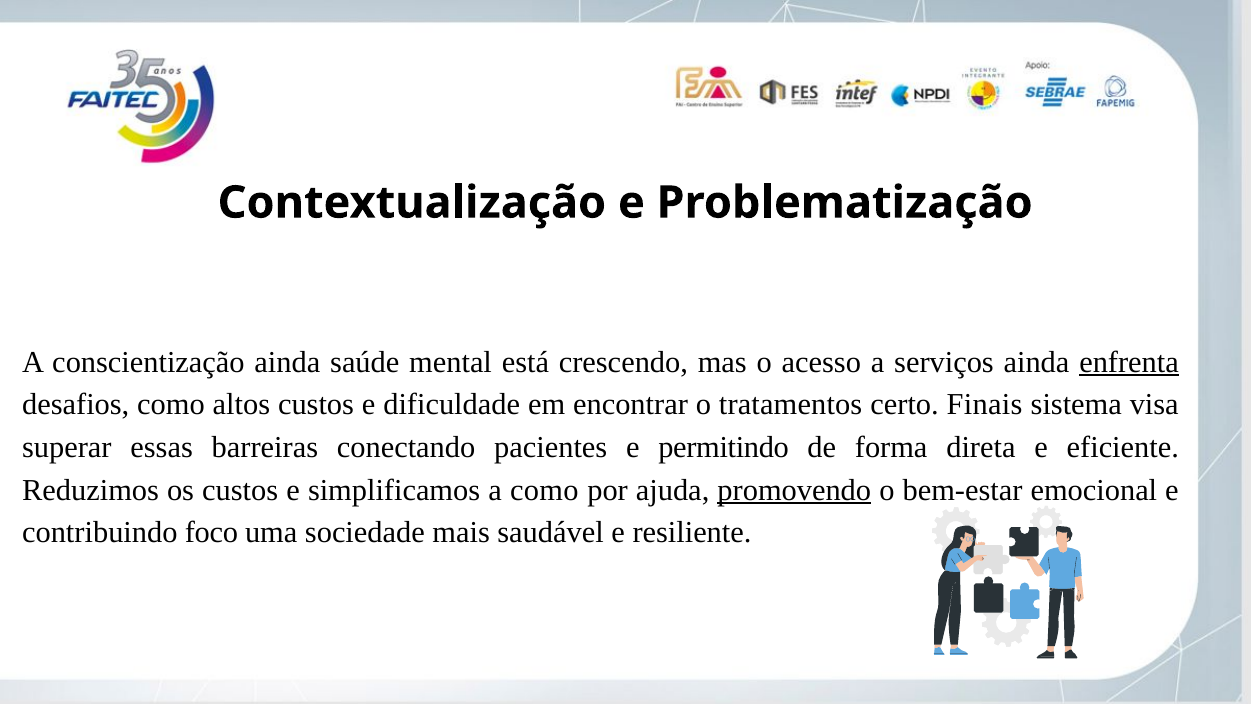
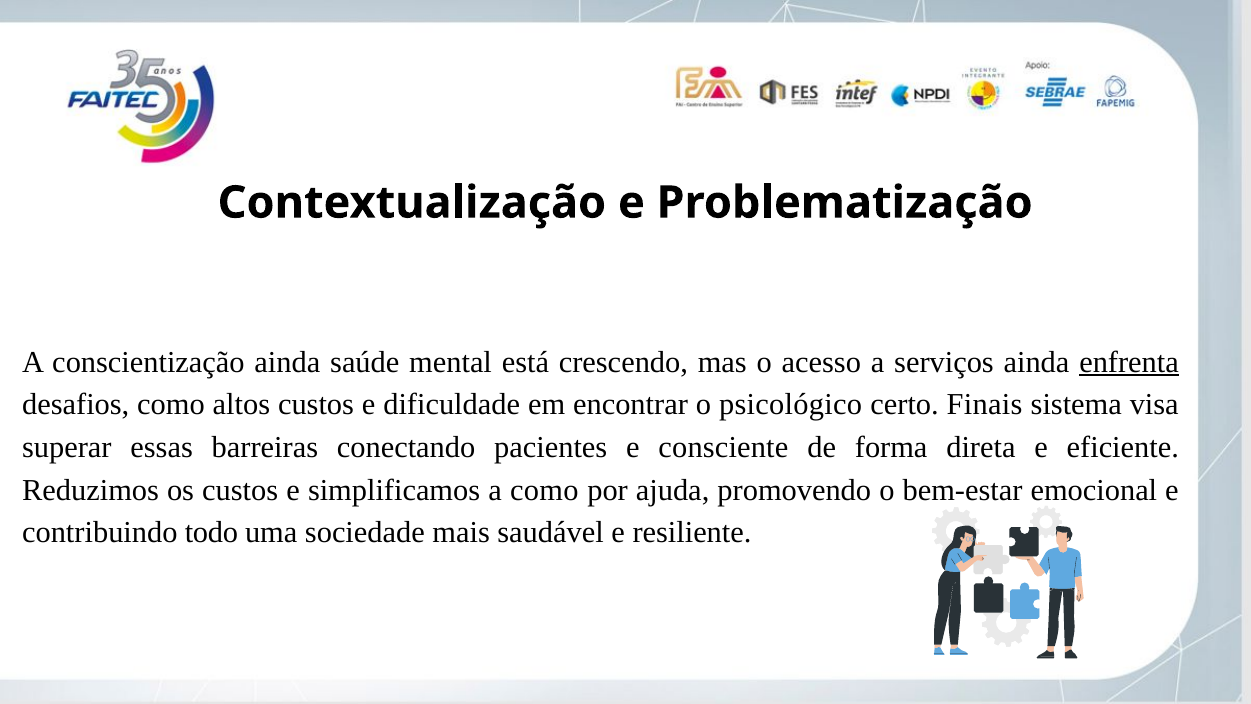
tratamentos: tratamentos -> psicológico
permitindo: permitindo -> consciente
promovendo underline: present -> none
foco: foco -> todo
